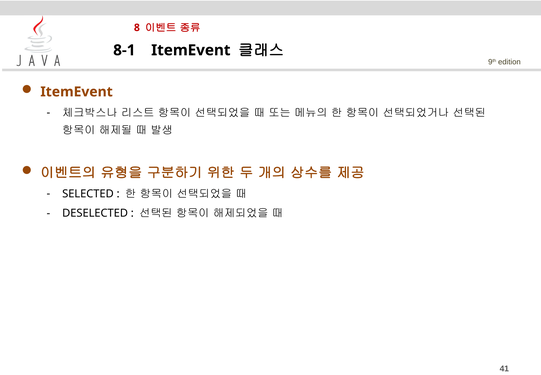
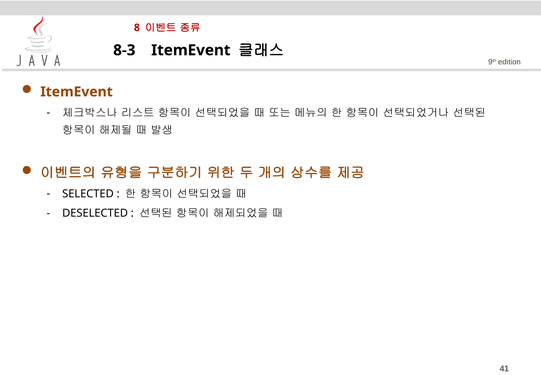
8-1: 8-1 -> 8-3
